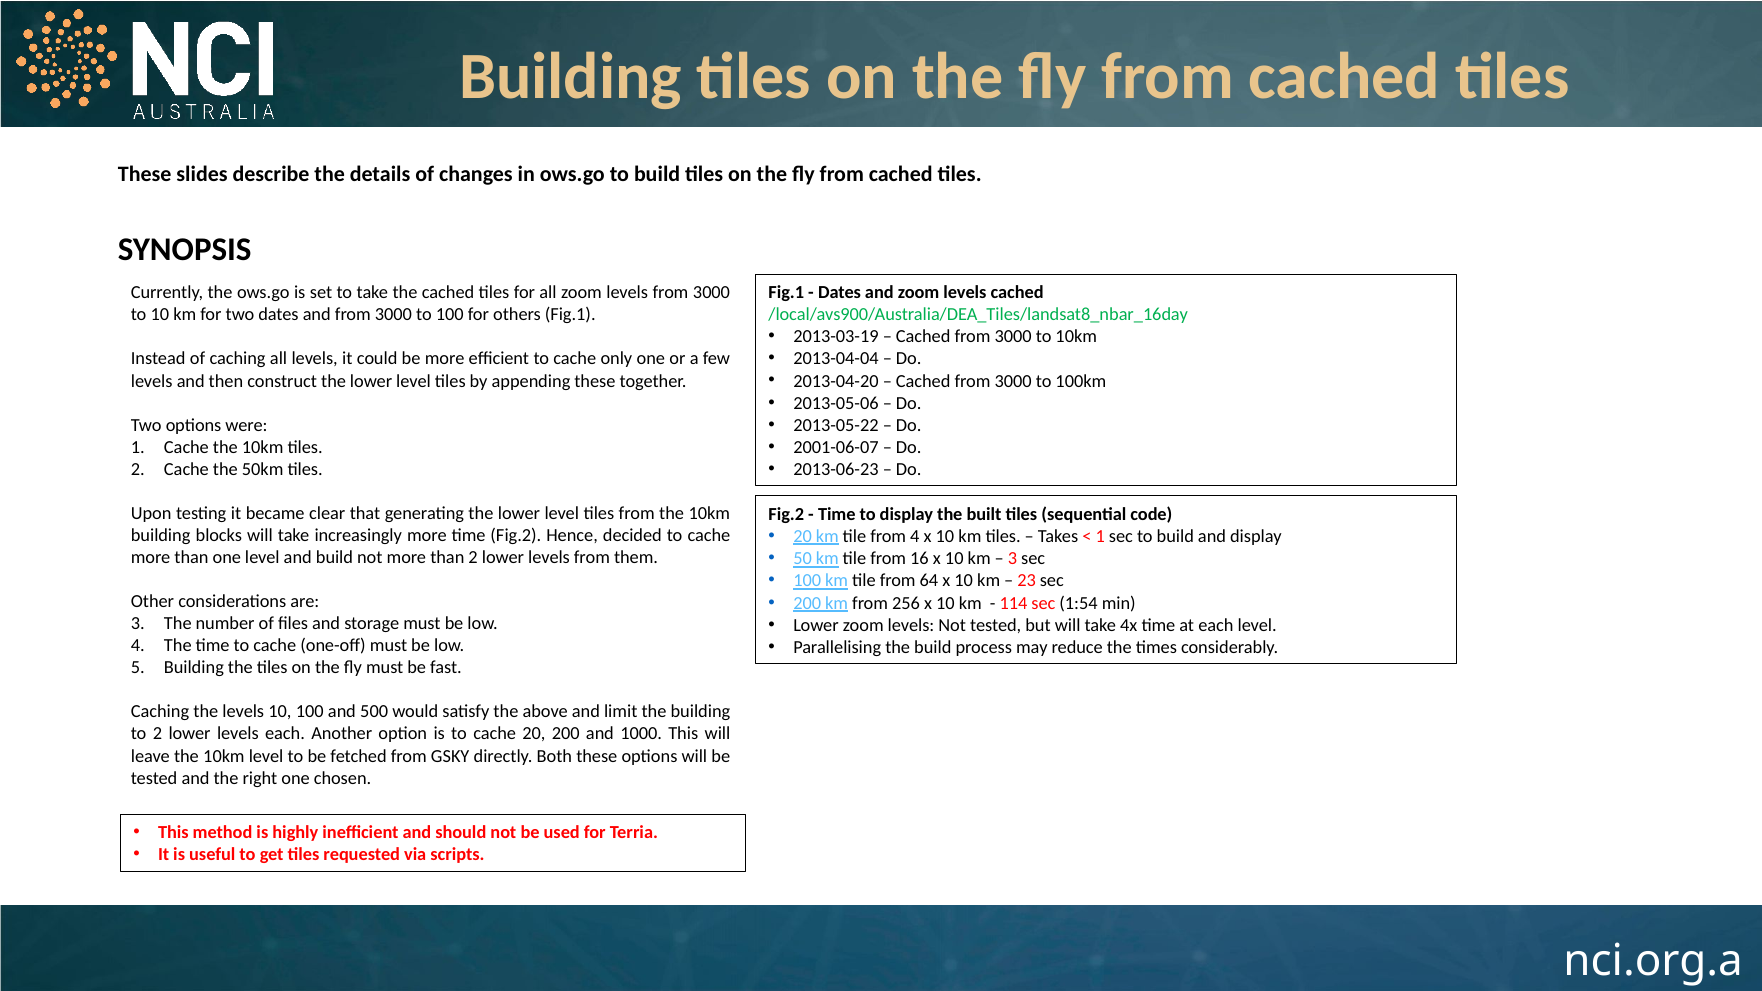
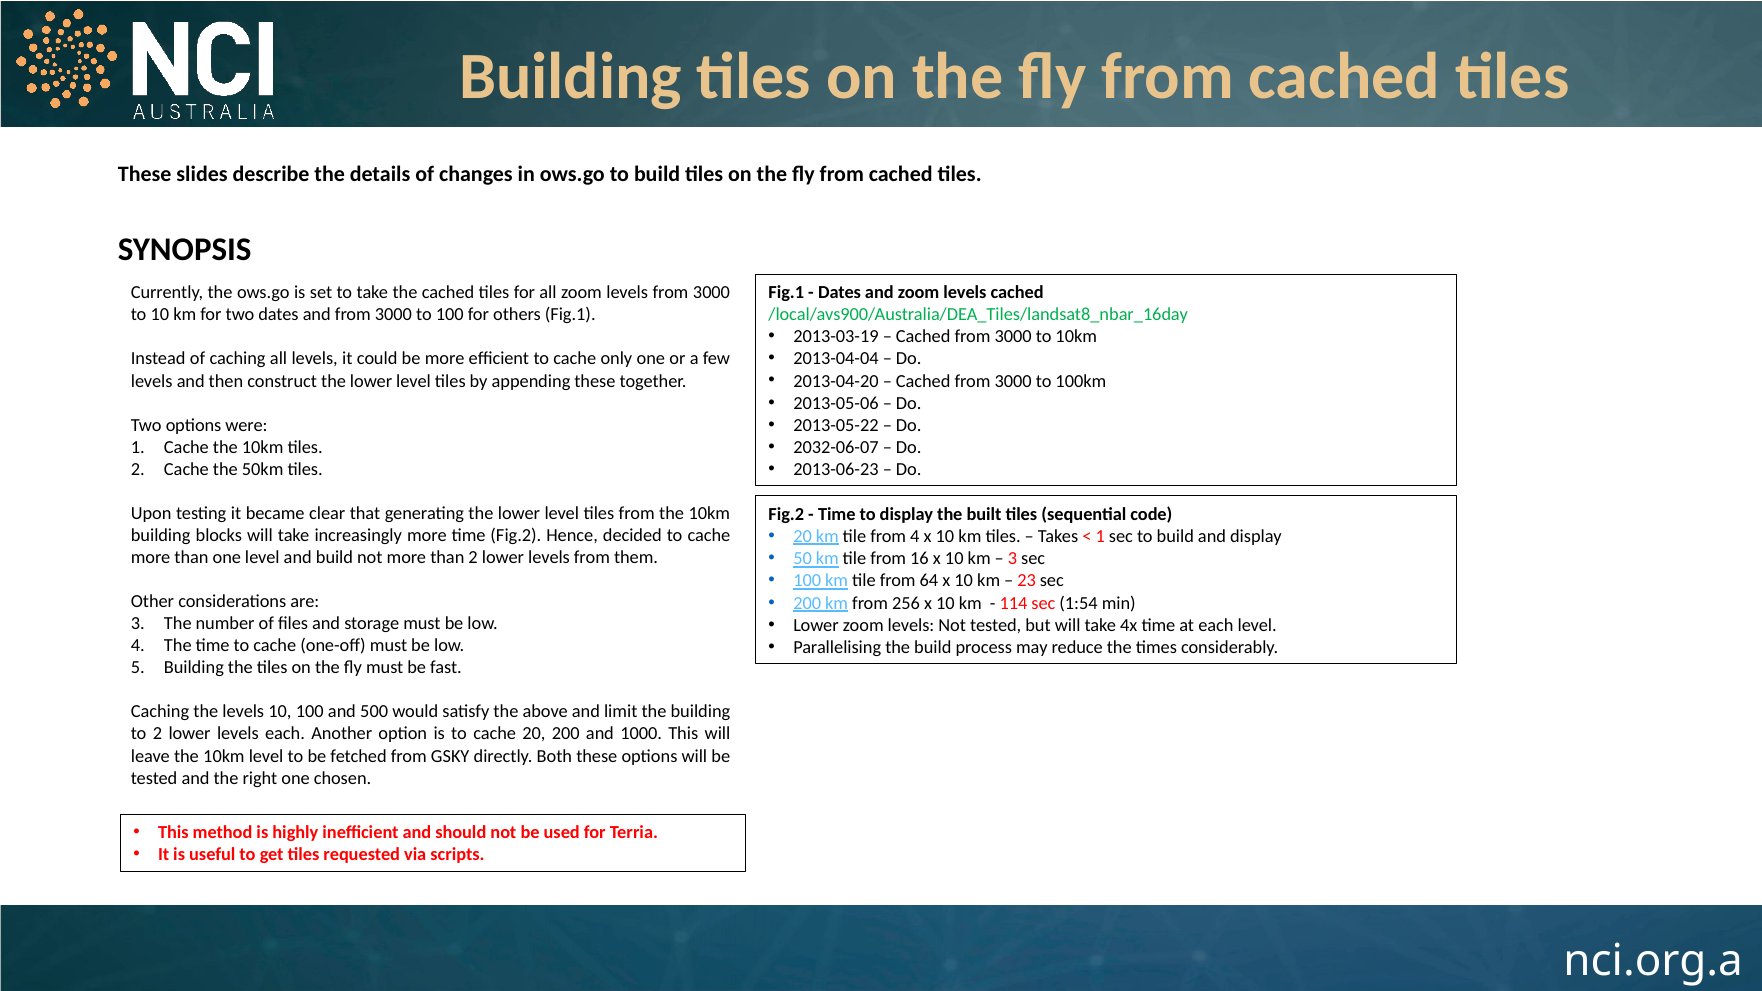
2001-06-07: 2001-06-07 -> 2032-06-07
